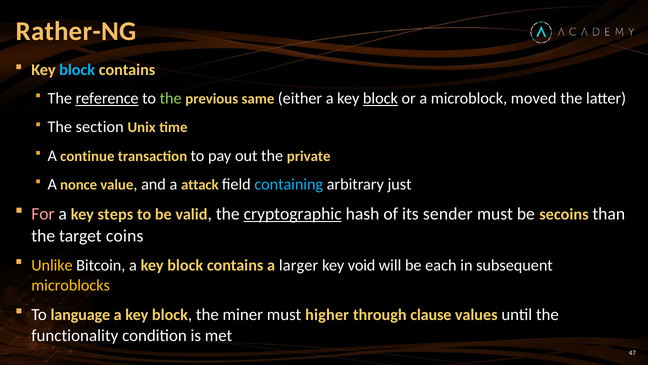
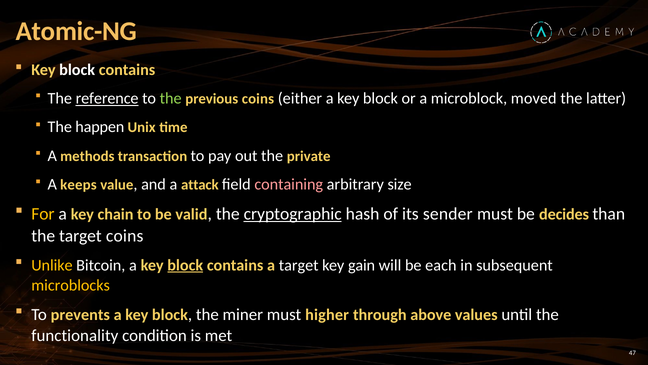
Rather-NG: Rather-NG -> Atomic-NG
block at (77, 70) colour: light blue -> white
previous same: same -> coins
block at (380, 98) underline: present -> none
section: section -> happen
continue: continue -> methods
nonce: nonce -> keeps
containing colour: light blue -> pink
just: just -> size
For colour: pink -> yellow
steps: steps -> chain
secoins: secoins -> decides
block at (185, 265) underline: none -> present
a larger: larger -> target
void: void -> gain
language: language -> prevents
clause: clause -> above
